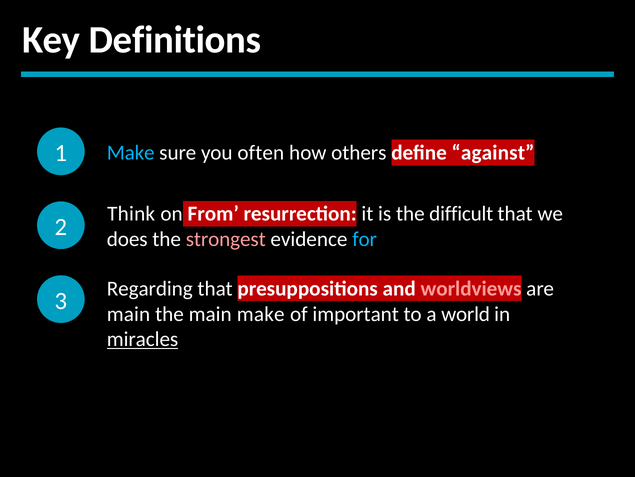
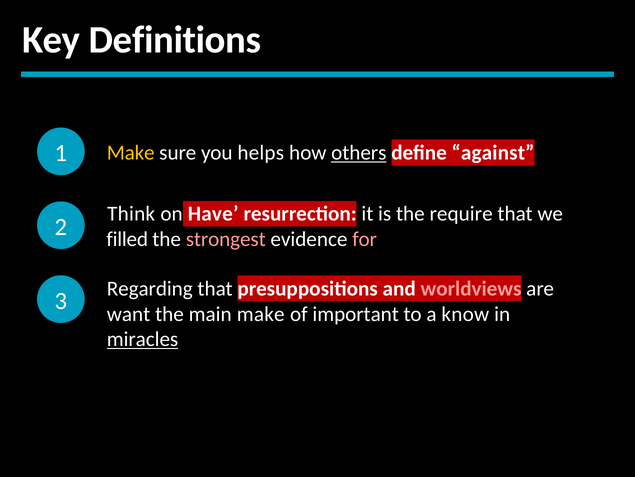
Make at (131, 153) colour: light blue -> yellow
often: often -> helps
others underline: none -> present
From: From -> Have
difficult: difficult -> require
does: does -> filled
for colour: light blue -> pink
main at (129, 314): main -> want
world: world -> know
